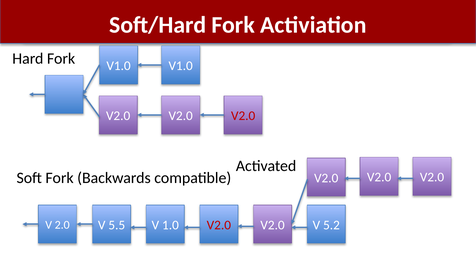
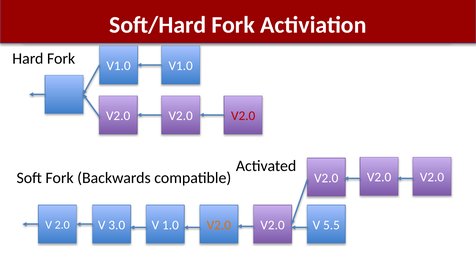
5.2: 5.2 -> 5.5
5.5: 5.5 -> 3.0
V2.0 at (219, 225) colour: red -> orange
